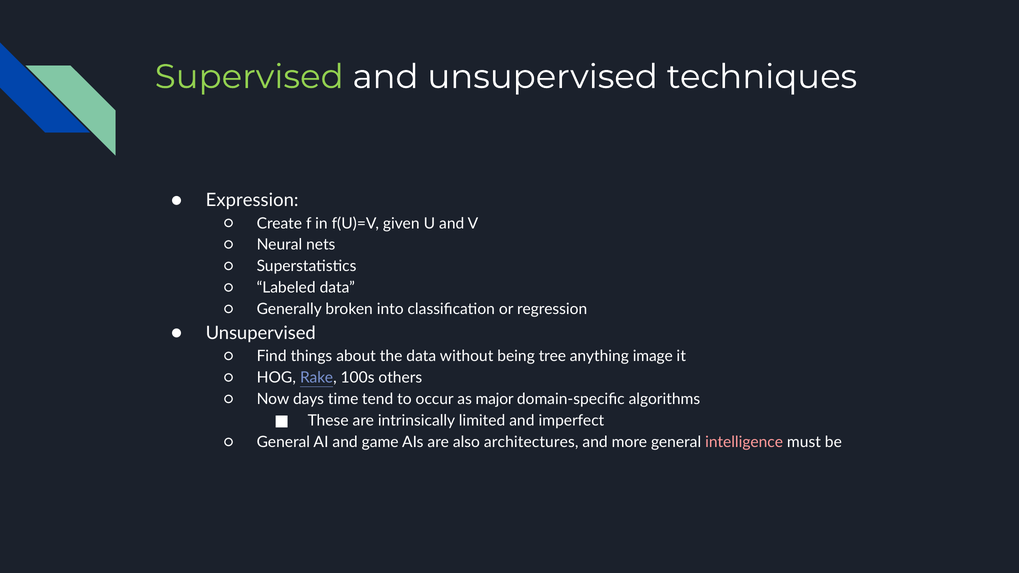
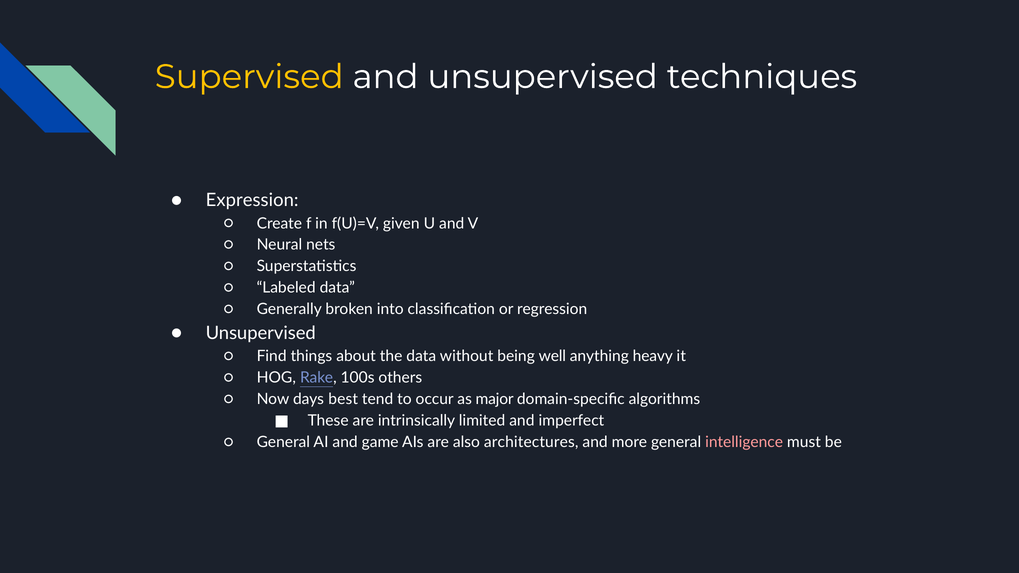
Supervised colour: light green -> yellow
tree: tree -> well
image: image -> heavy
time: time -> best
